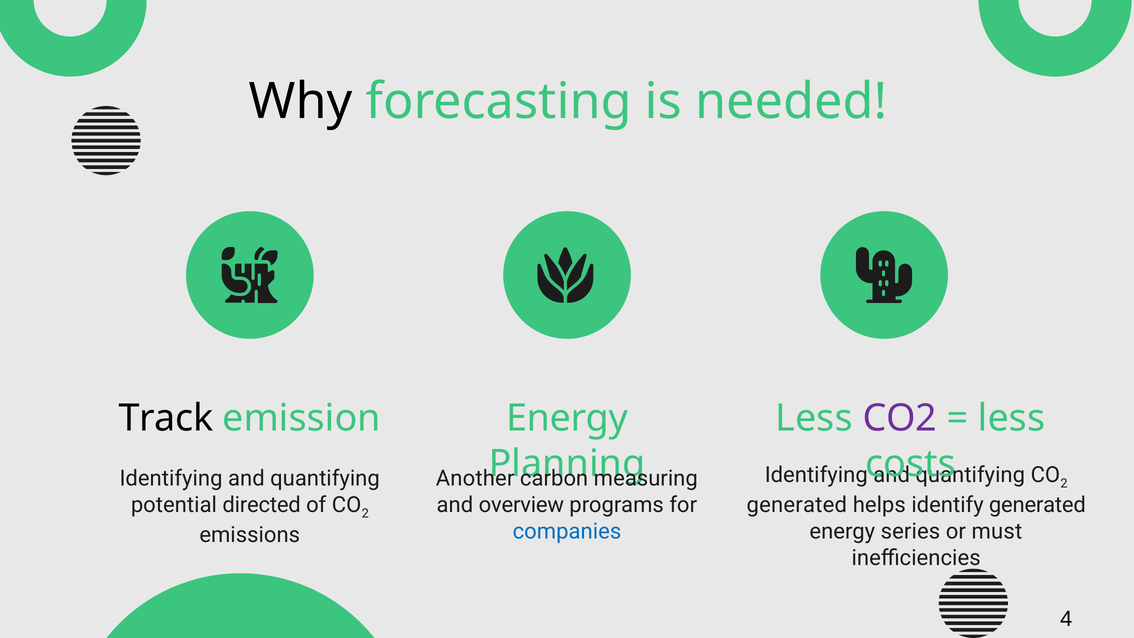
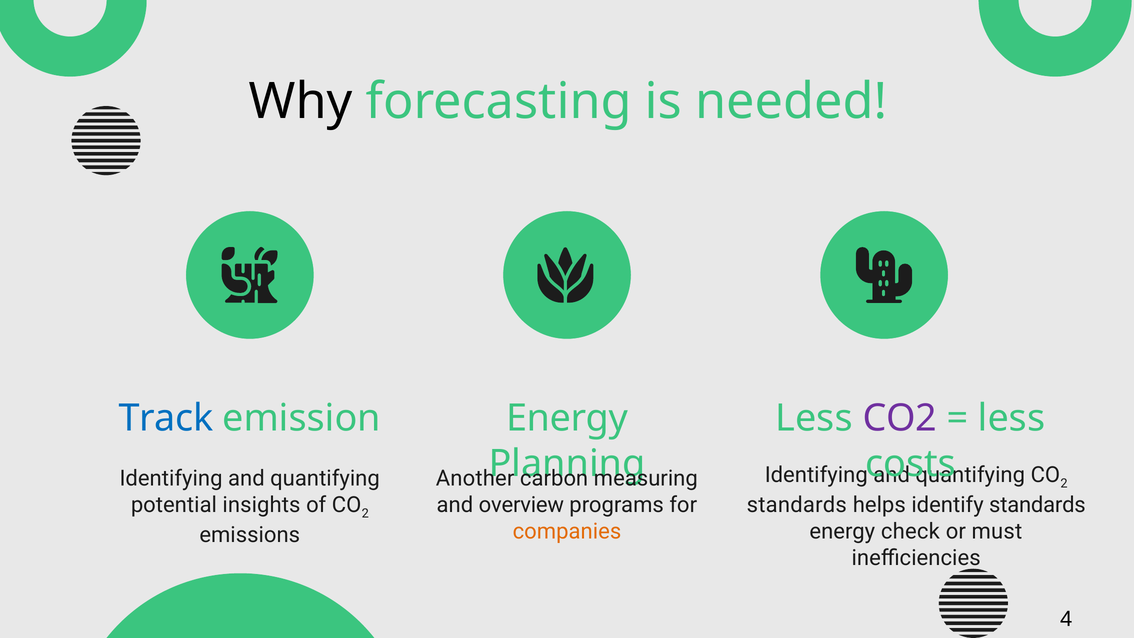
Track colour: black -> blue
directed: directed -> insights
generated at (797, 505): generated -> standards
identify generated: generated -> standards
companies colour: blue -> orange
series: series -> check
